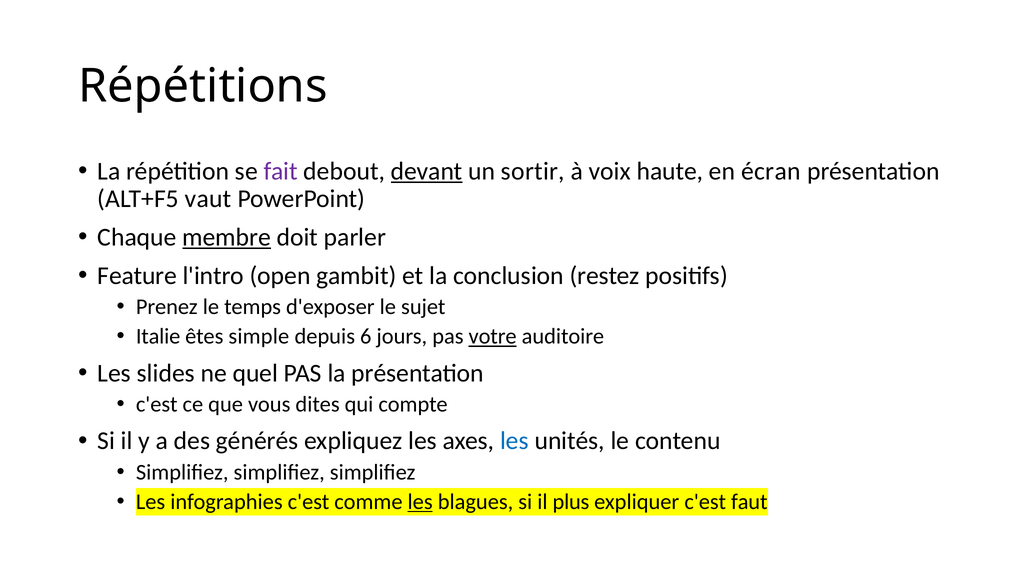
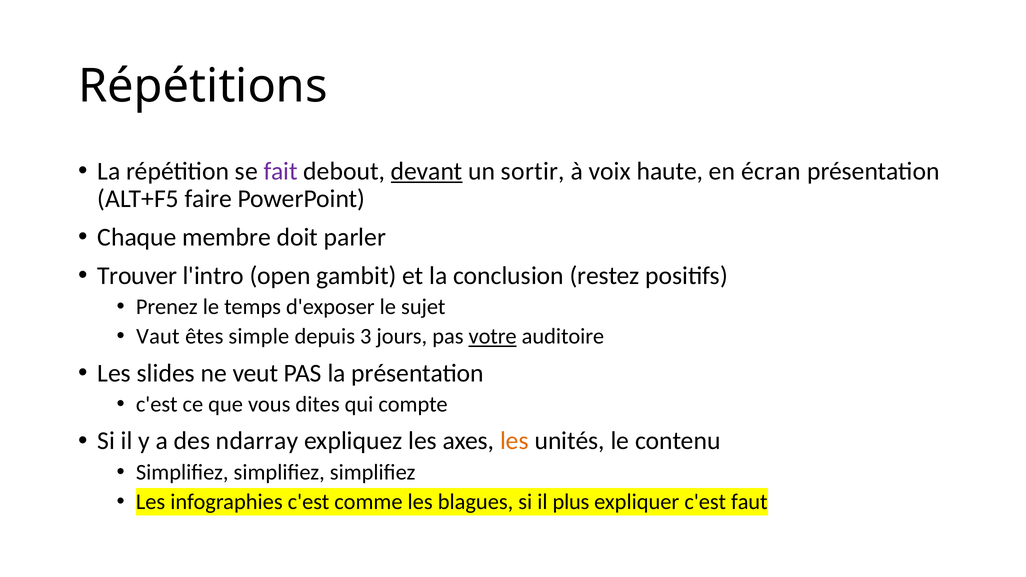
vaut: vaut -> faire
membre underline: present -> none
Feature: Feature -> Trouver
Italie: Italie -> Vaut
6: 6 -> 3
quel: quel -> veut
générés: générés -> ndarray
les at (514, 441) colour: blue -> orange
les at (420, 502) underline: present -> none
